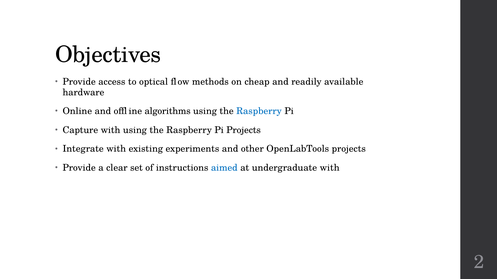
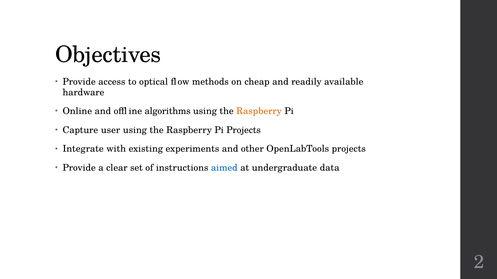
Raspberry at (259, 111) colour: blue -> orange
Capture with: with -> user
undergraduate with: with -> data
